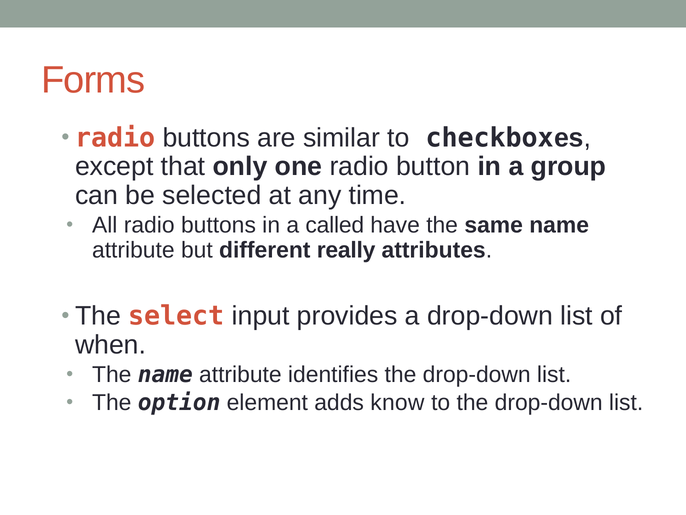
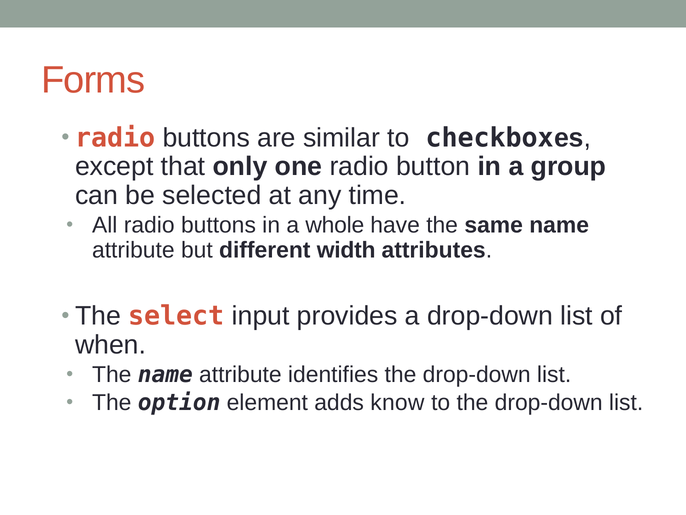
called: called -> whole
really: really -> width
